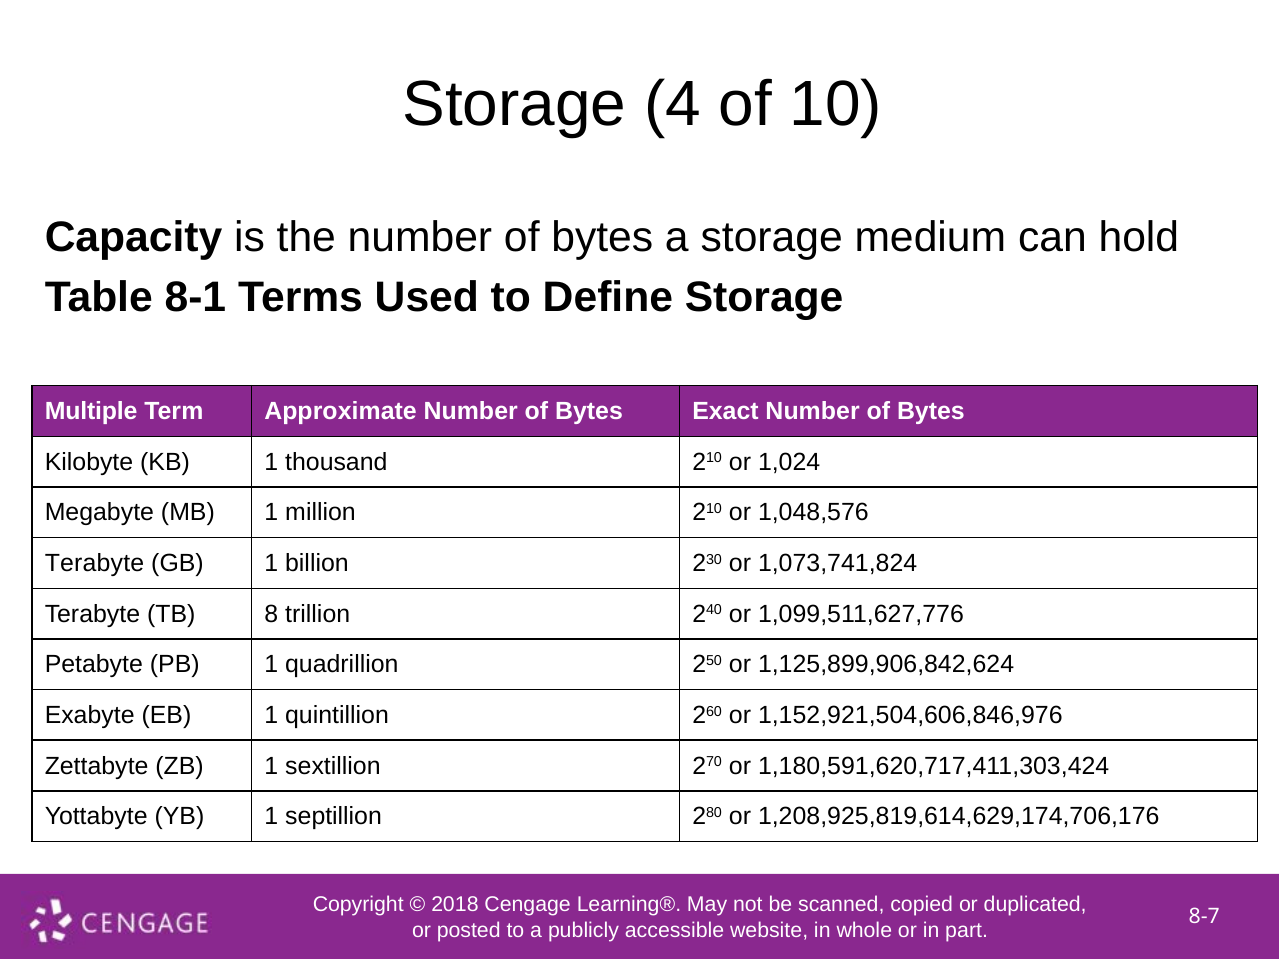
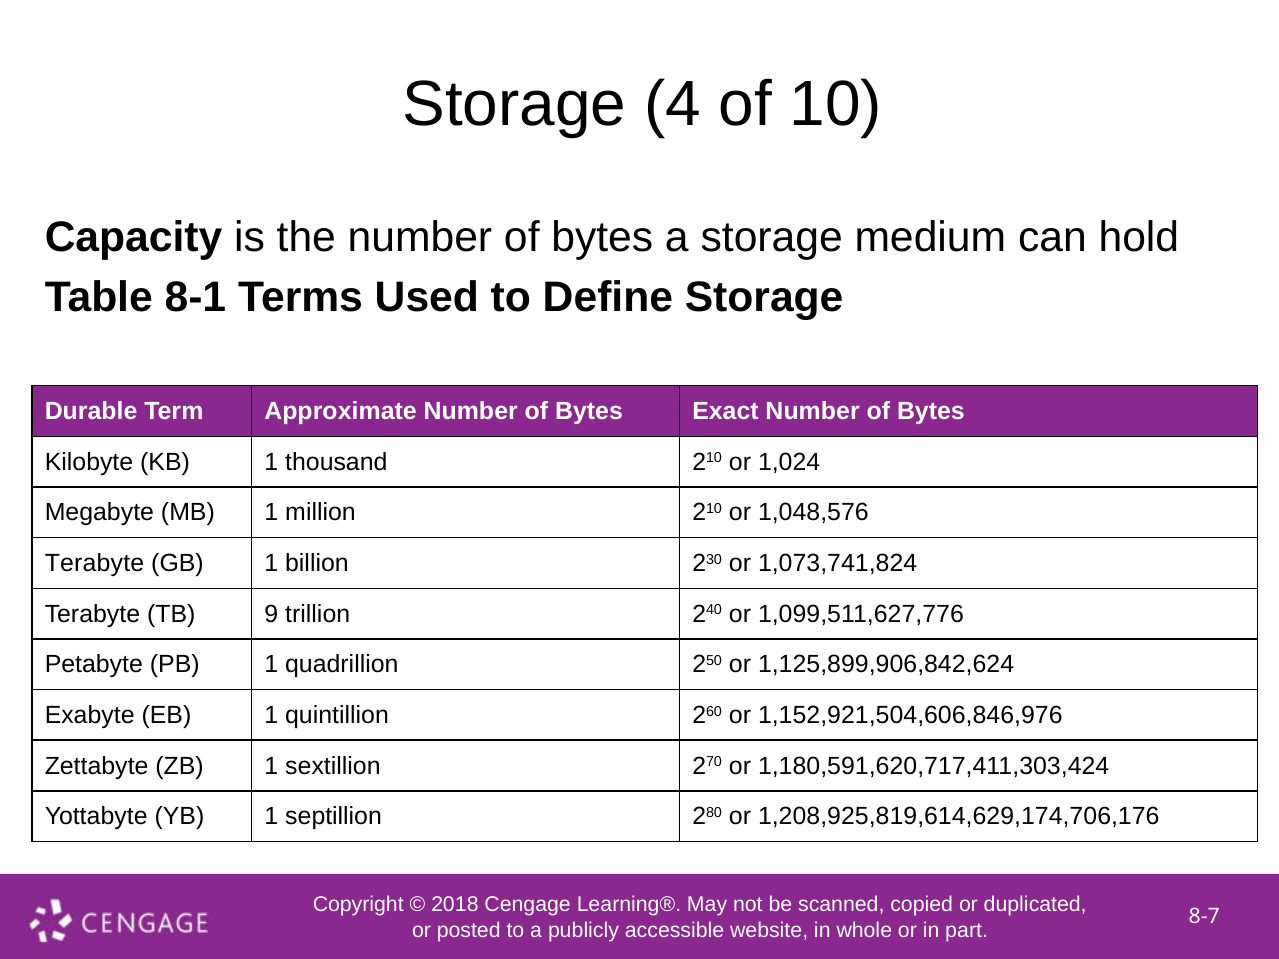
Multiple: Multiple -> Durable
8: 8 -> 9
